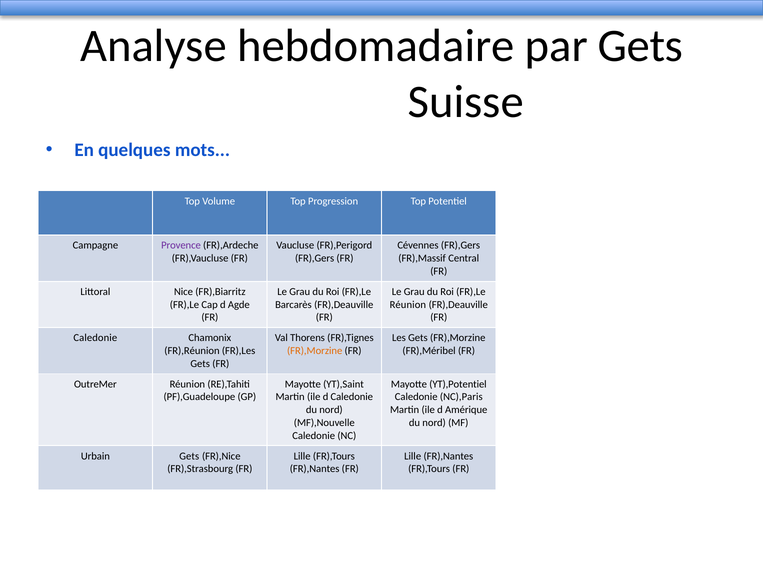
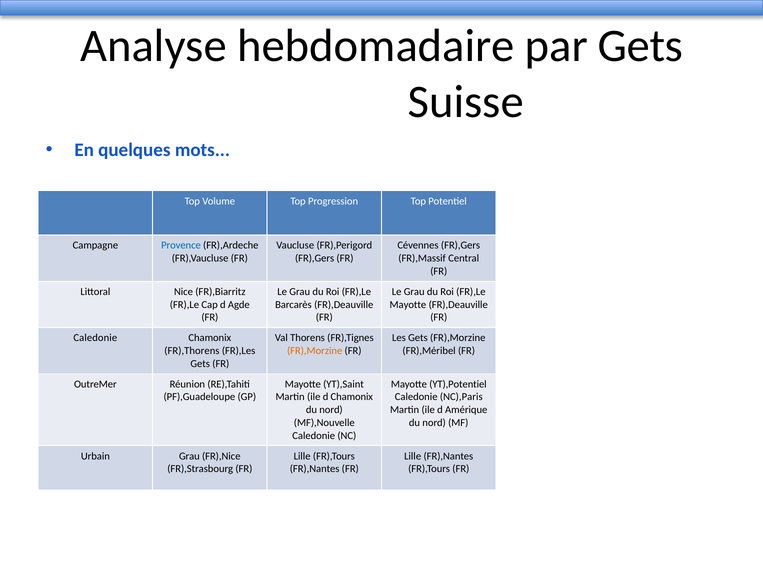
Provence colour: purple -> blue
Réunion at (408, 305): Réunion -> Mayotte
FR),Réunion: FR),Réunion -> FR),Thorens
d Caledonie: Caledonie -> Chamonix
Urbain Gets: Gets -> Grau
